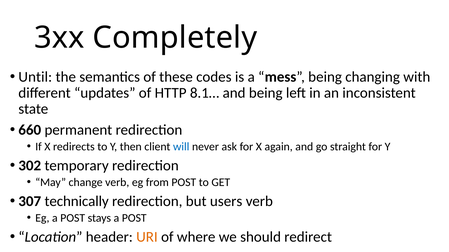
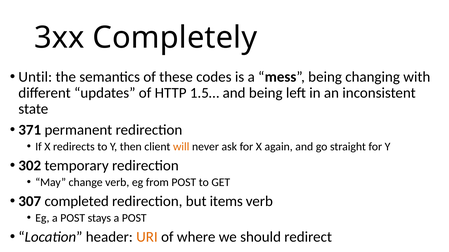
8.1…: 8.1… -> 1.5…
660: 660 -> 371
will colour: blue -> orange
technically: technically -> completed
users: users -> items
